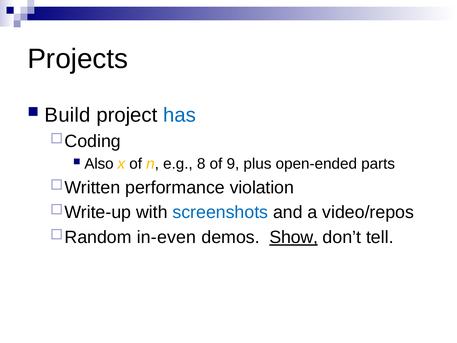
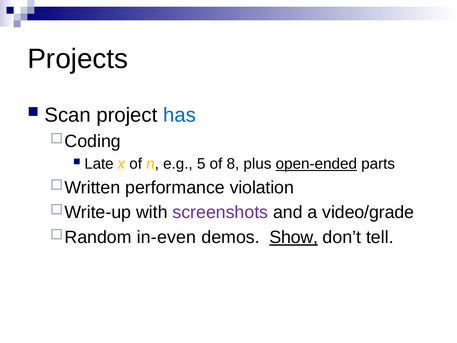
Build: Build -> Scan
Also: Also -> Late
8: 8 -> 5
9: 9 -> 8
open-ended underline: none -> present
screenshots colour: blue -> purple
video/repos: video/repos -> video/grade
